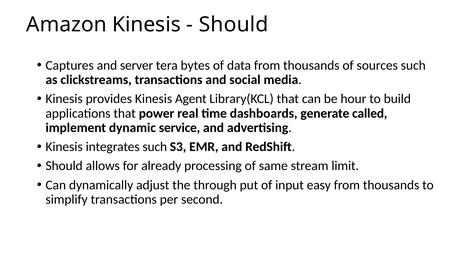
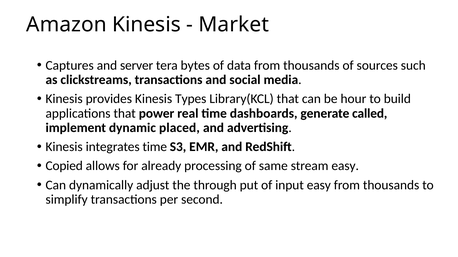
Should at (234, 25): Should -> Market
Agent: Agent -> Types
service: service -> placed
integrates such: such -> time
Should at (64, 166): Should -> Copied
stream limit: limit -> easy
